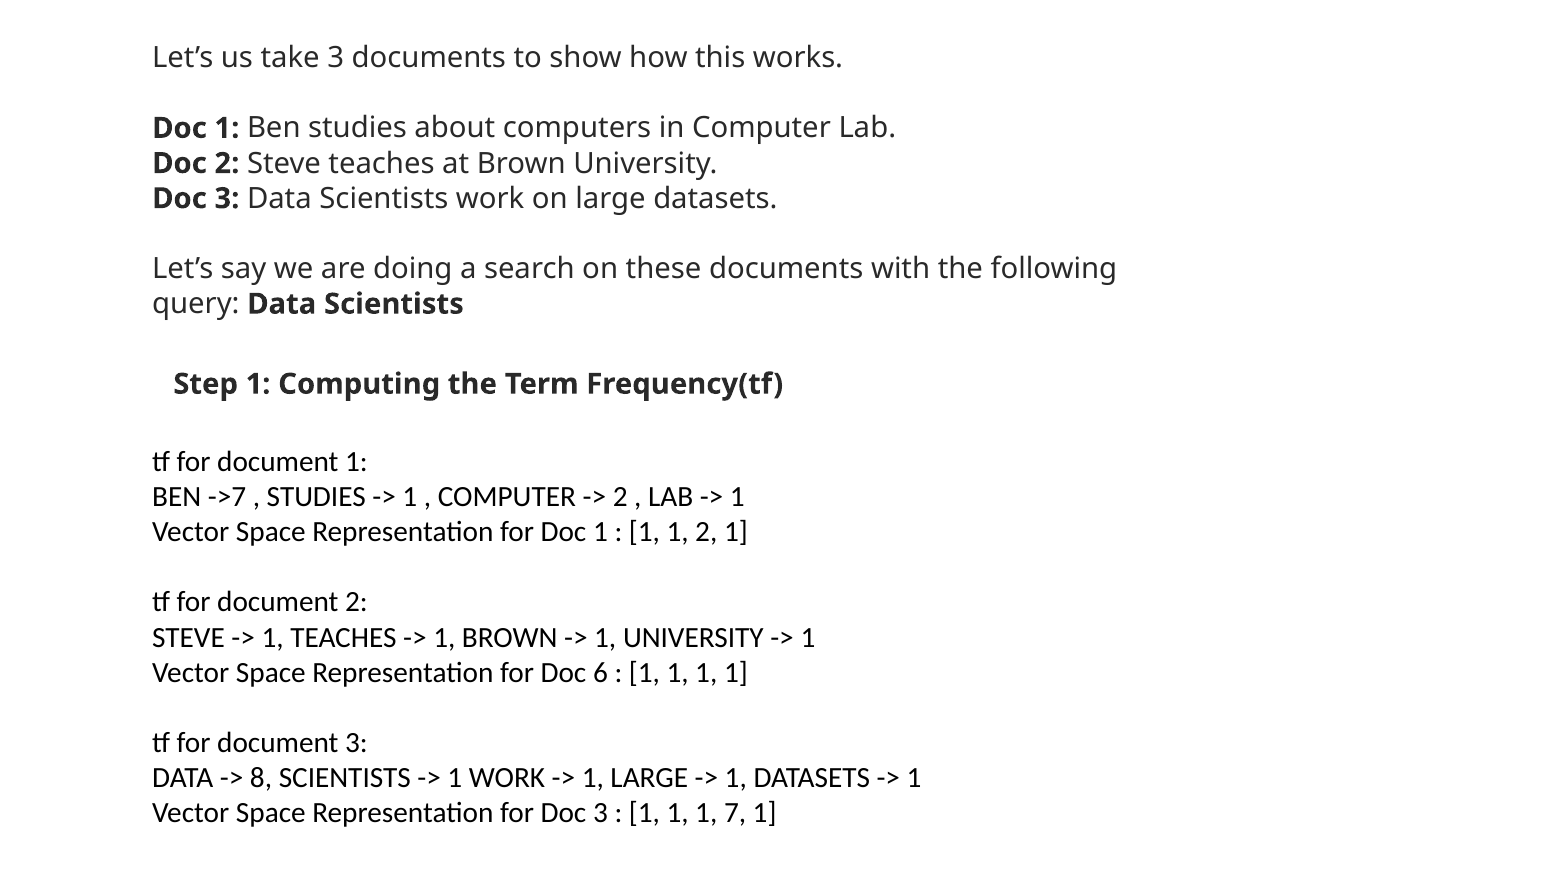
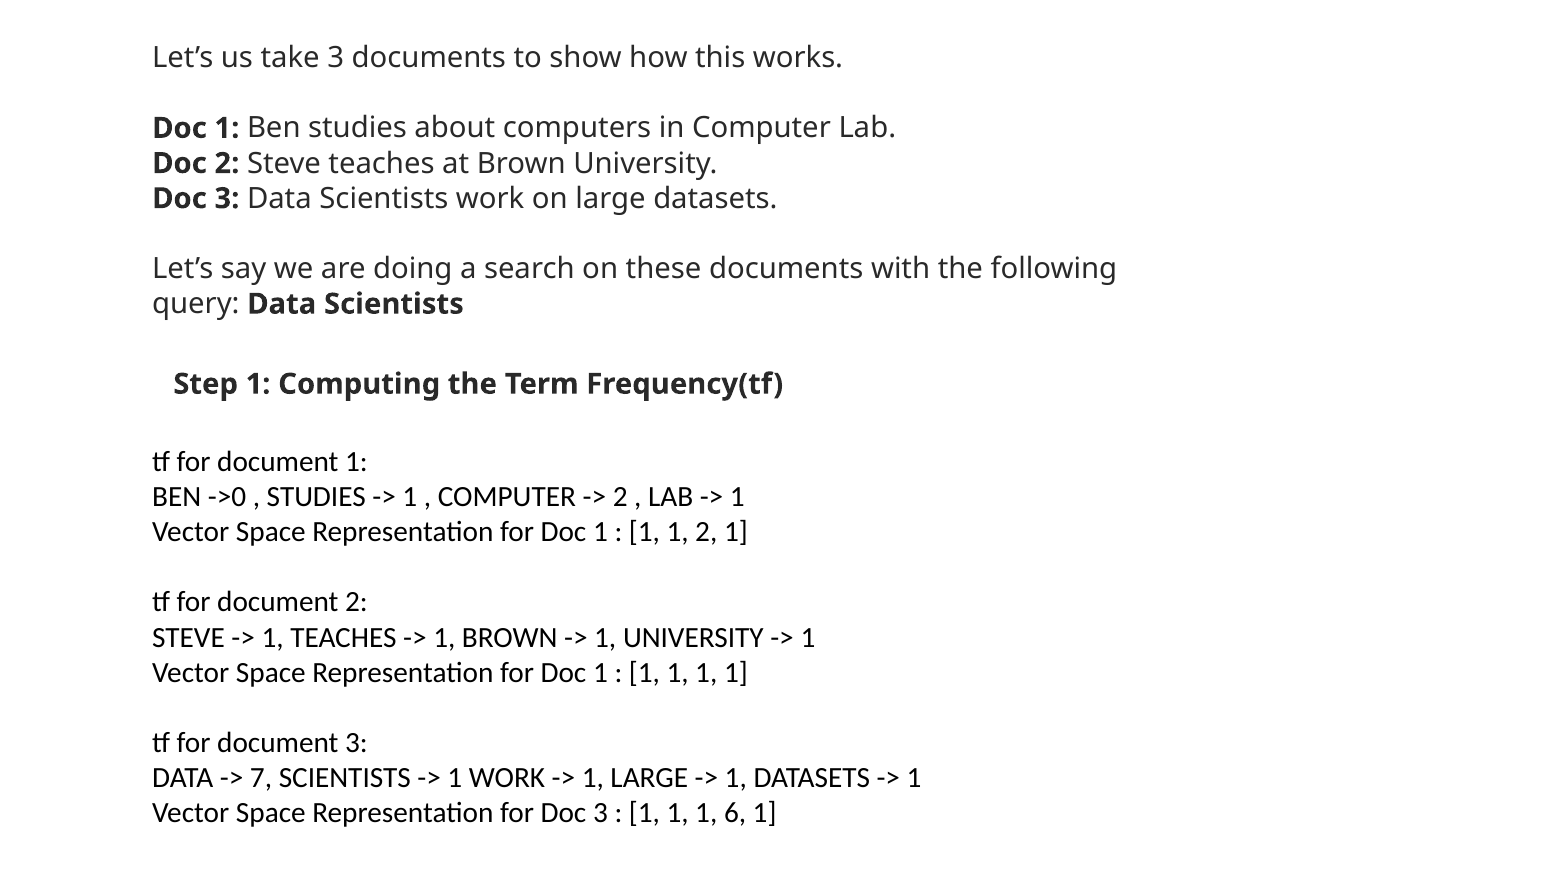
->7: ->7 -> ->0
6 at (601, 672): 6 -> 1
8: 8 -> 7
7: 7 -> 6
